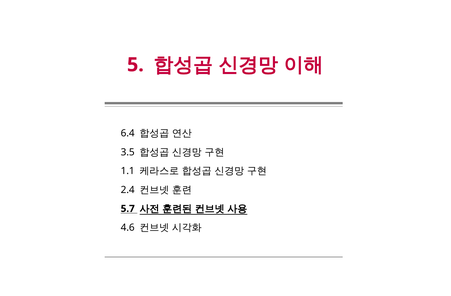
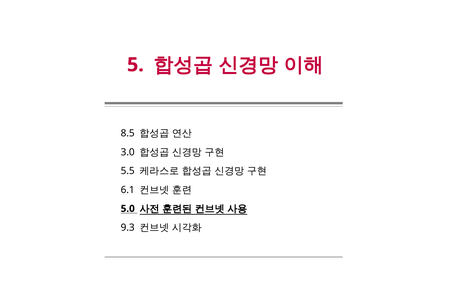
6.4: 6.4 -> 8.5
3.5: 3.5 -> 3.0
1.1: 1.1 -> 5.5
2.4: 2.4 -> 6.1
5.7: 5.7 -> 5.0
4.6: 4.6 -> 9.3
